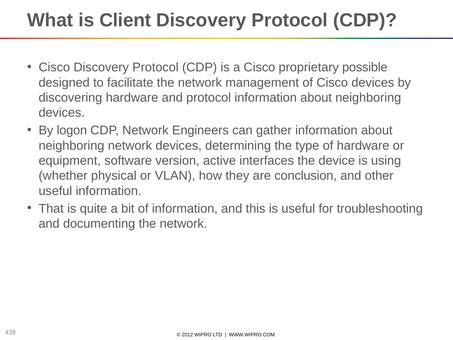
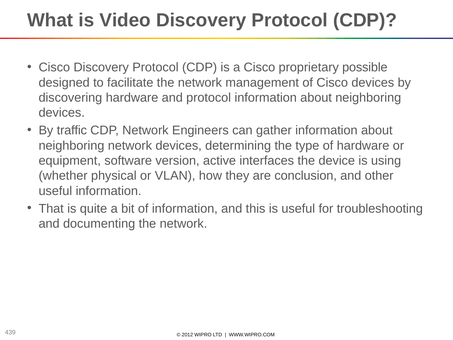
Client: Client -> Video
logon: logon -> traffic
